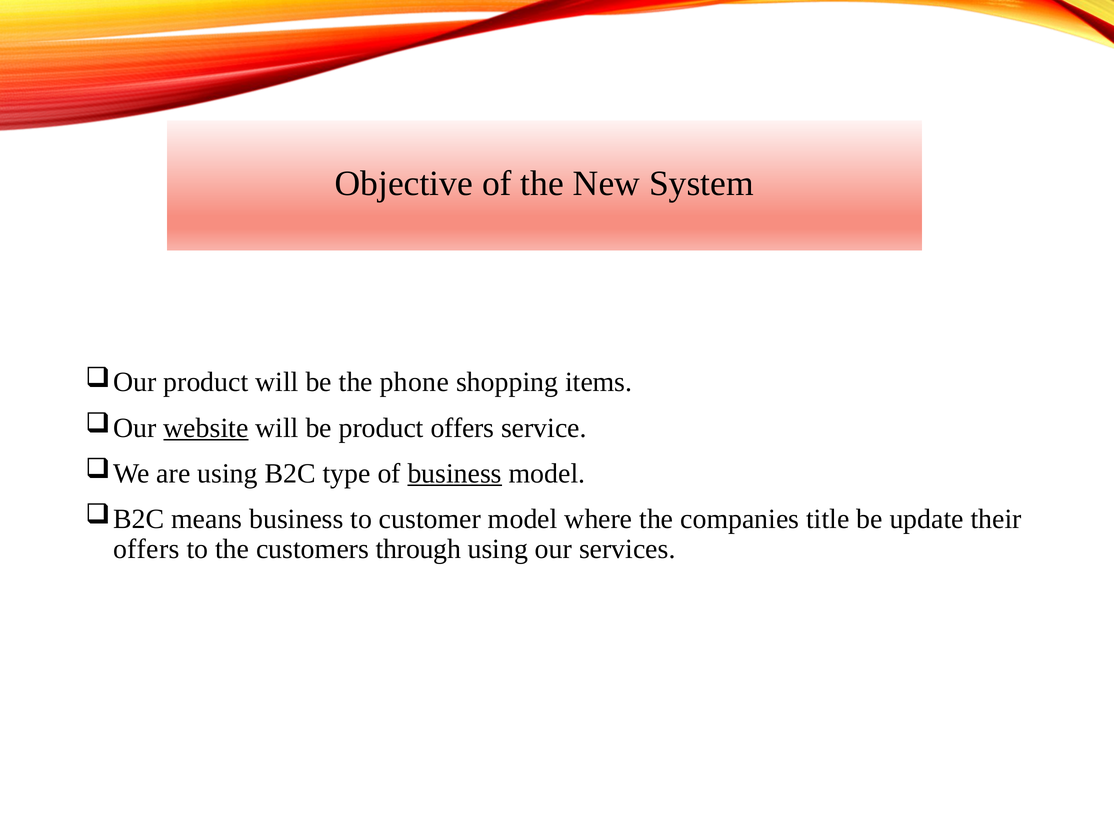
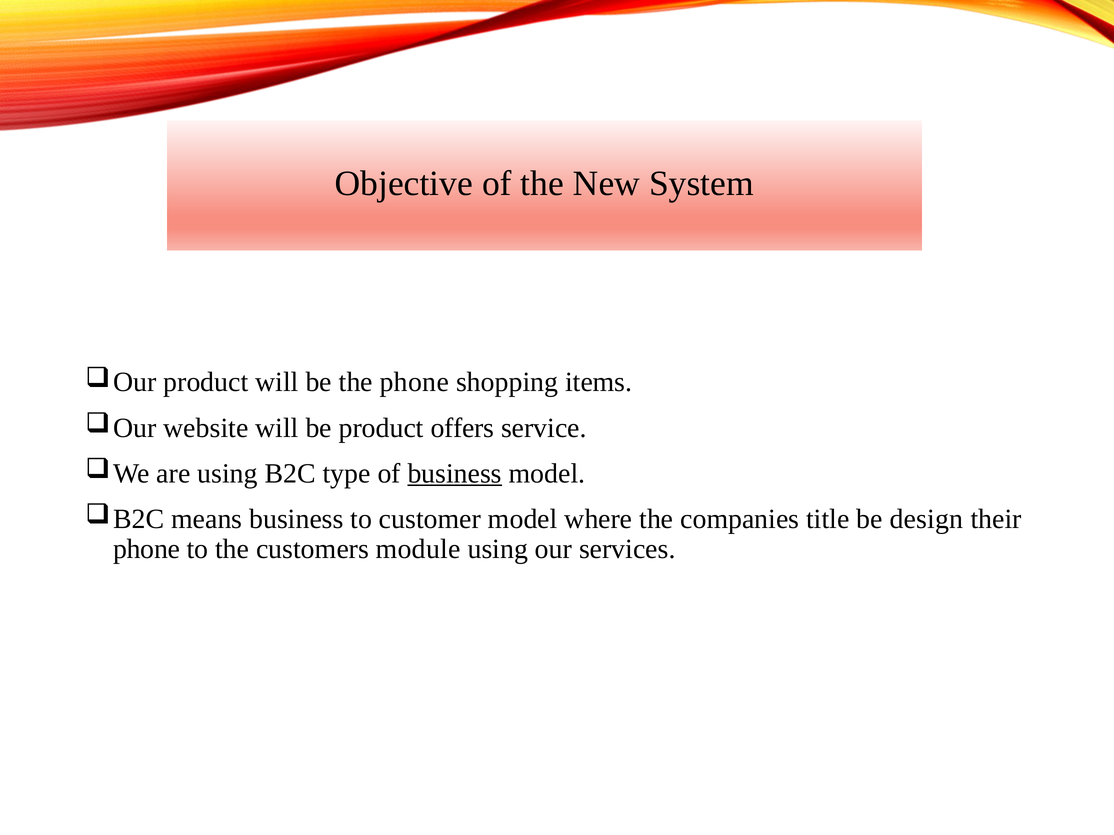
website underline: present -> none
update: update -> design
offers at (146, 549): offers -> phone
through: through -> module
